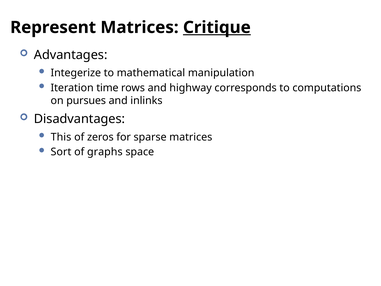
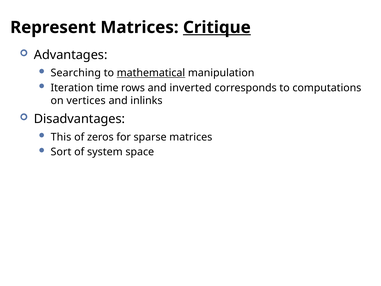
Integerize: Integerize -> Searching
mathematical underline: none -> present
highway: highway -> inverted
pursues: pursues -> vertices
graphs: graphs -> system
